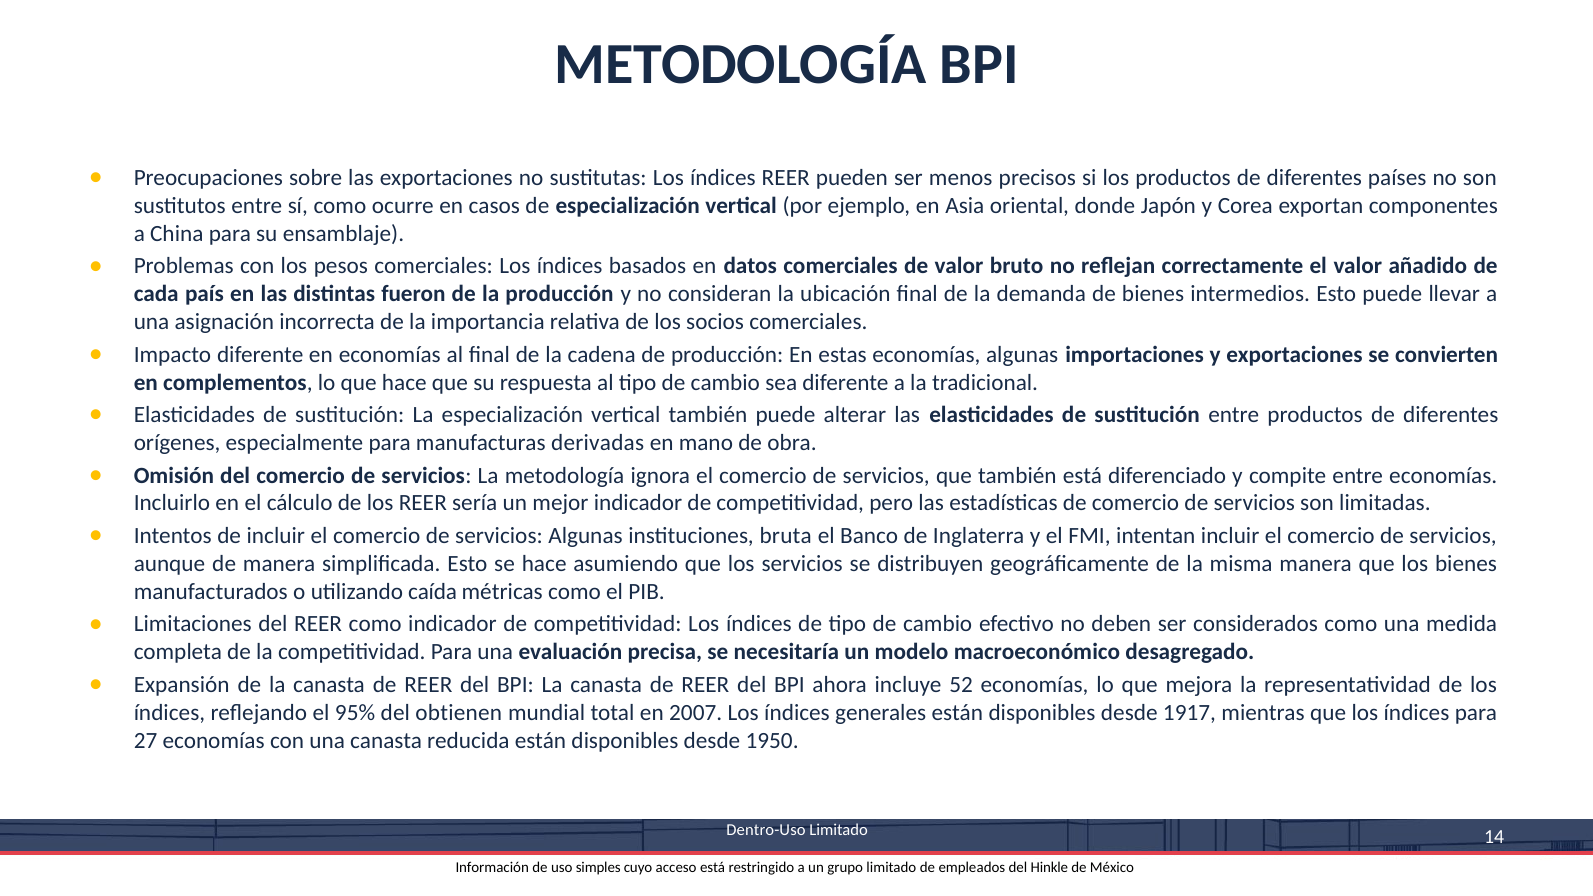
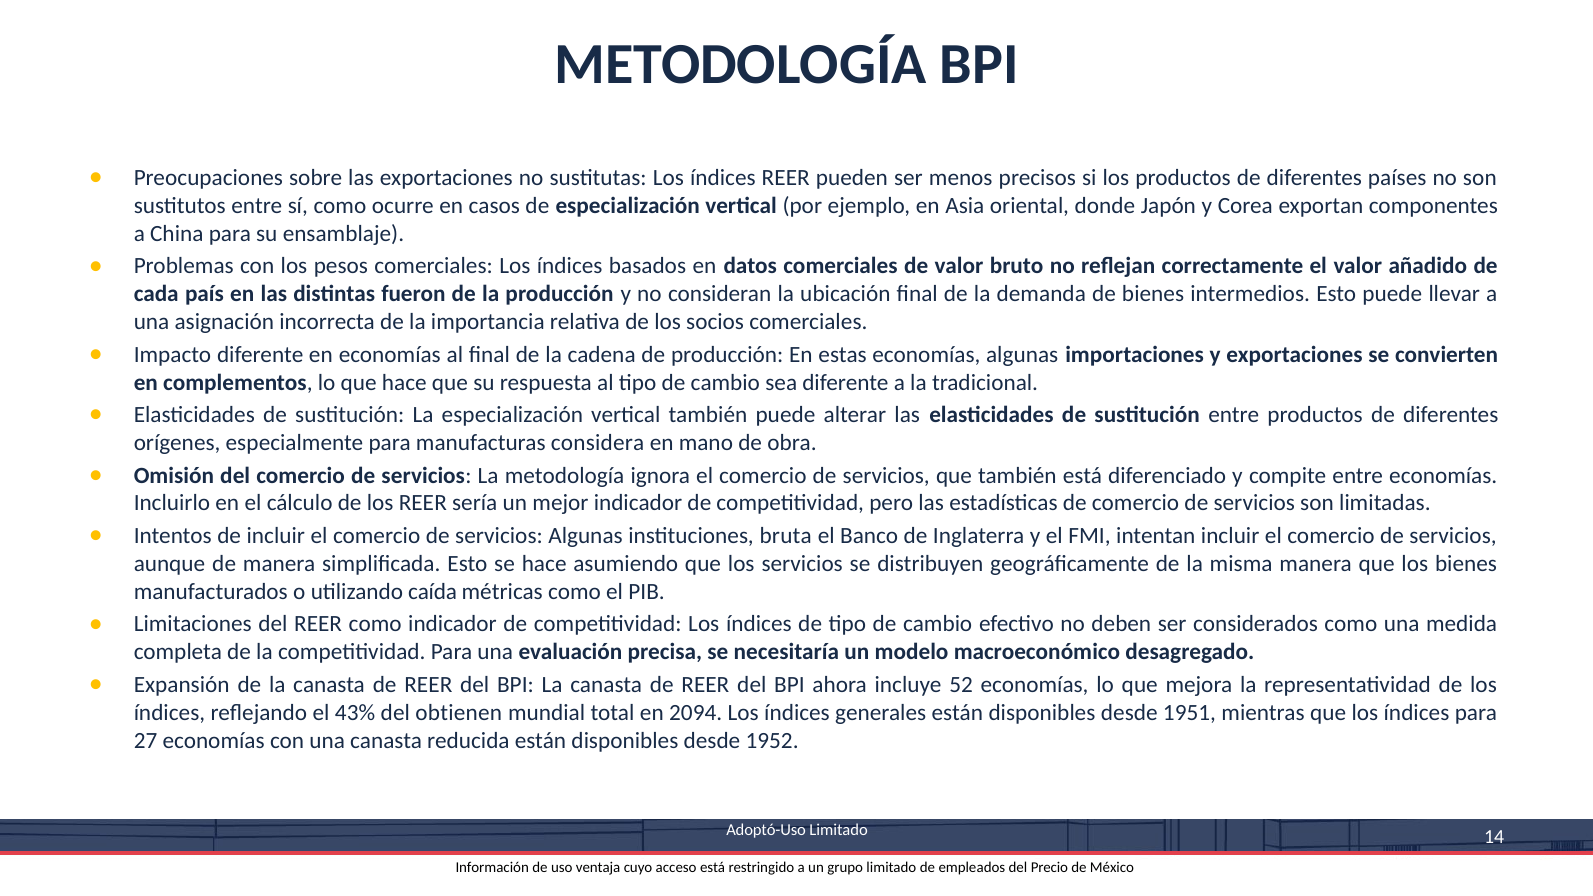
derivadas: derivadas -> considera
95%: 95% -> 43%
2007: 2007 -> 2094
1917: 1917 -> 1951
1950: 1950 -> 1952
Dentro-Uso: Dentro-Uso -> Adoptó-Uso
simples: simples -> ventaja
Hinkle: Hinkle -> Precio
